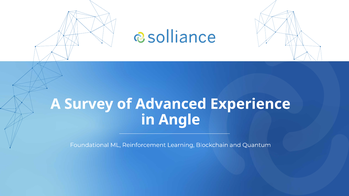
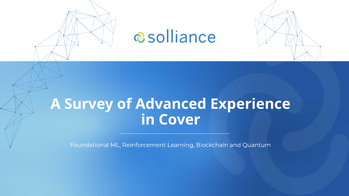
Angle: Angle -> Cover
